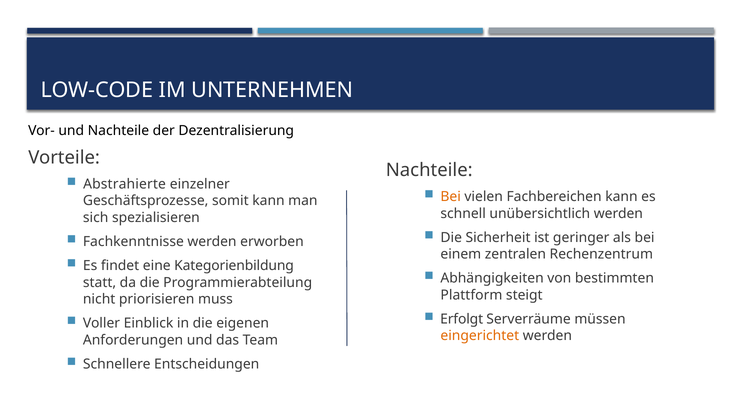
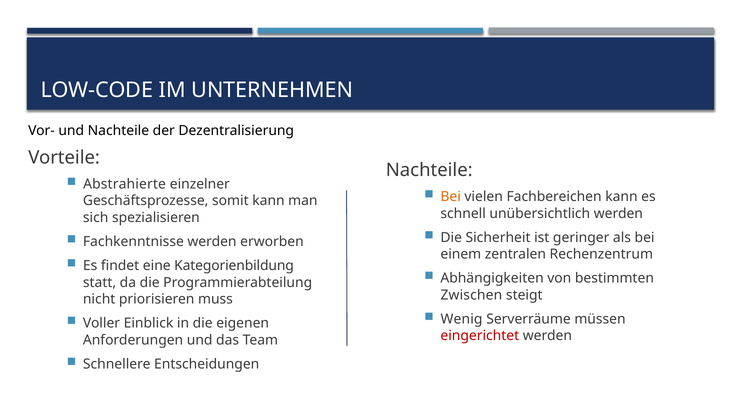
Plattform: Plattform -> Zwischen
Erfolgt: Erfolgt -> Wenig
eingerichtet colour: orange -> red
